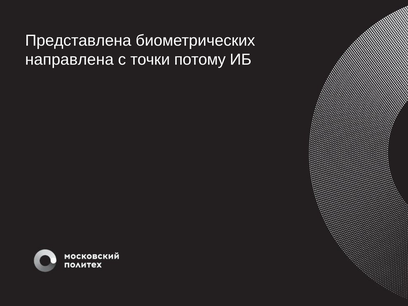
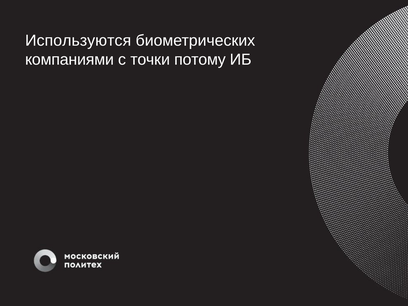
Представлена: Представлена -> Используются
направлена: направлена -> компаниями
